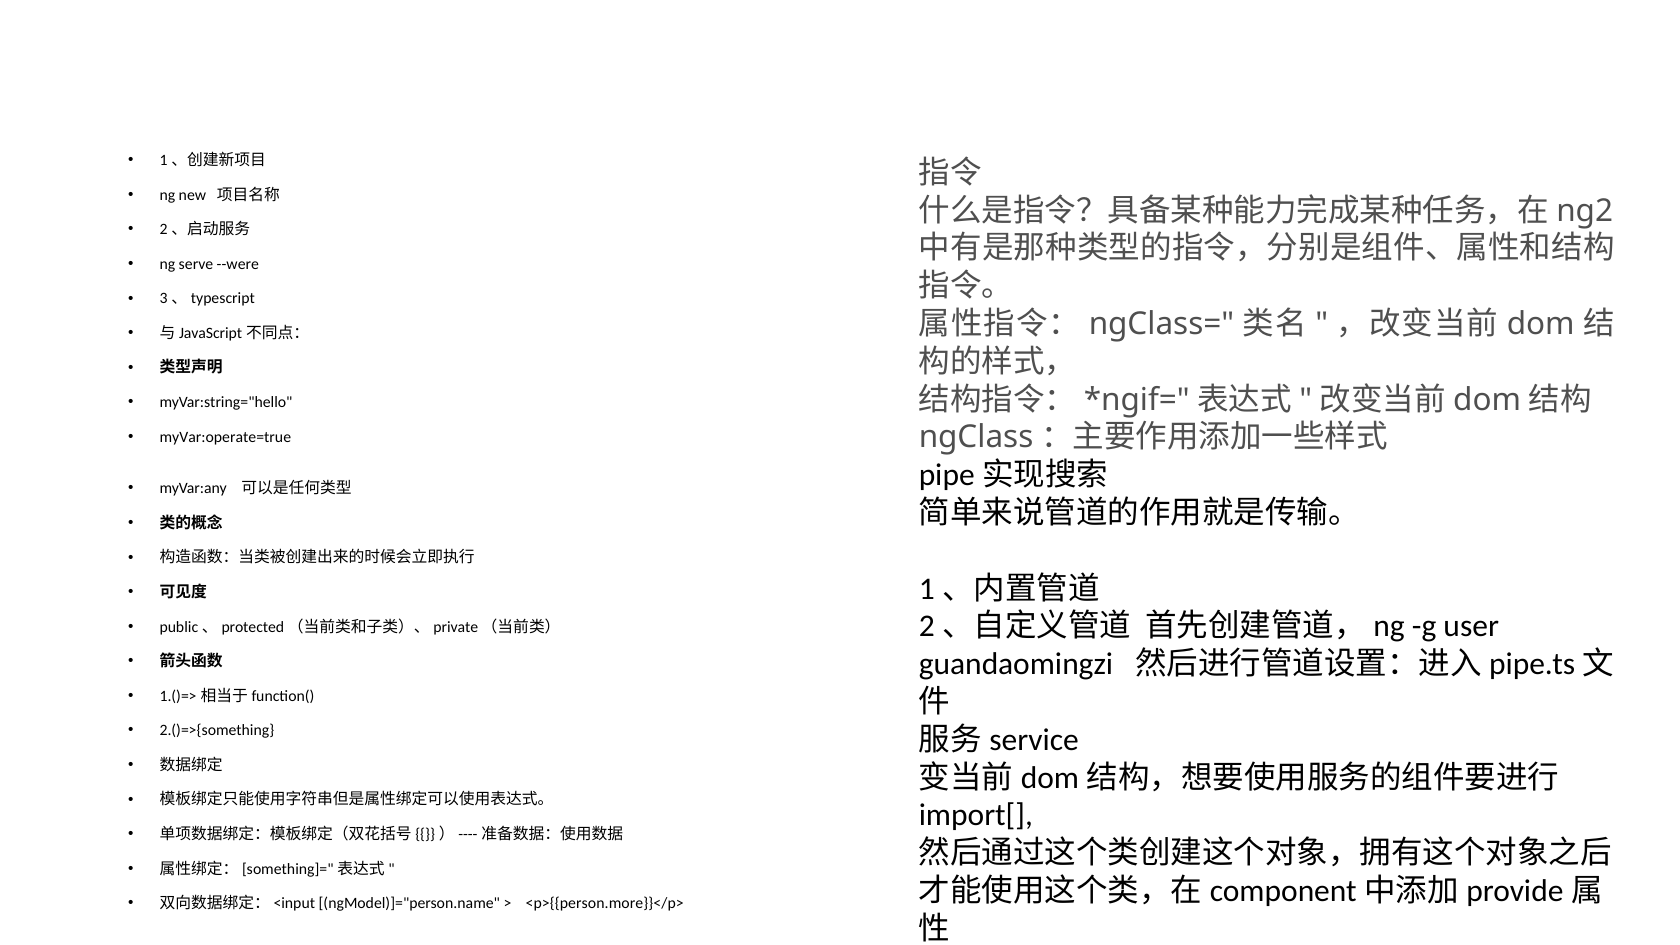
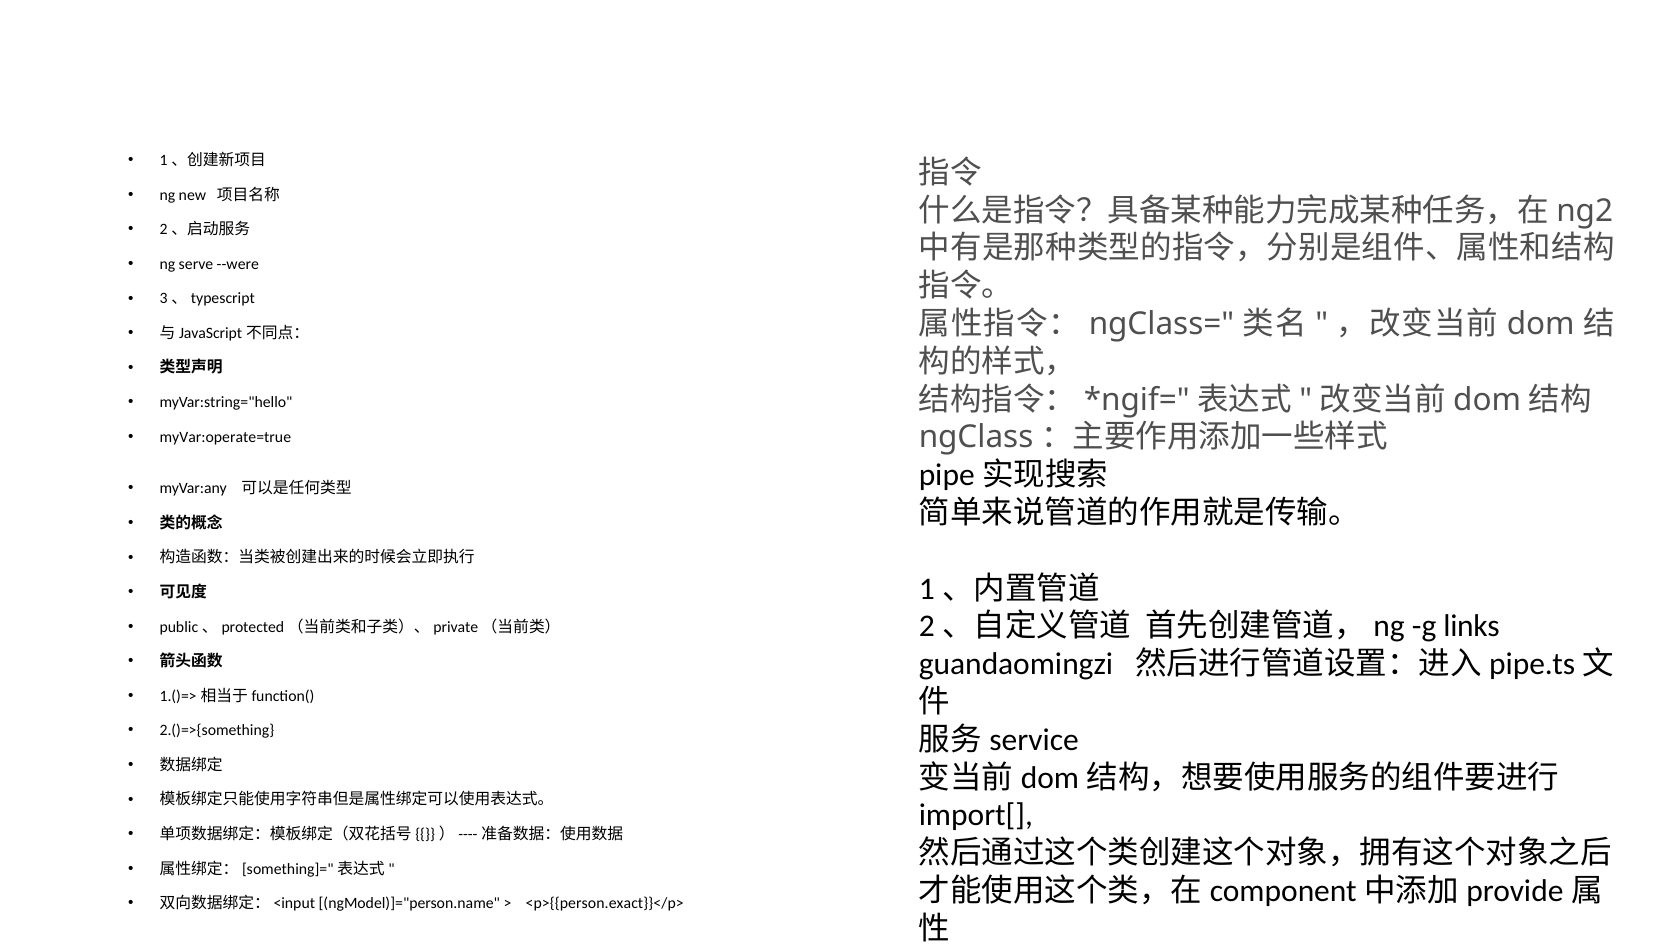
user: user -> links
<p>{{person.more}}</p>: <p>{{person.more}}</p> -> <p>{{person.exact}}</p>
